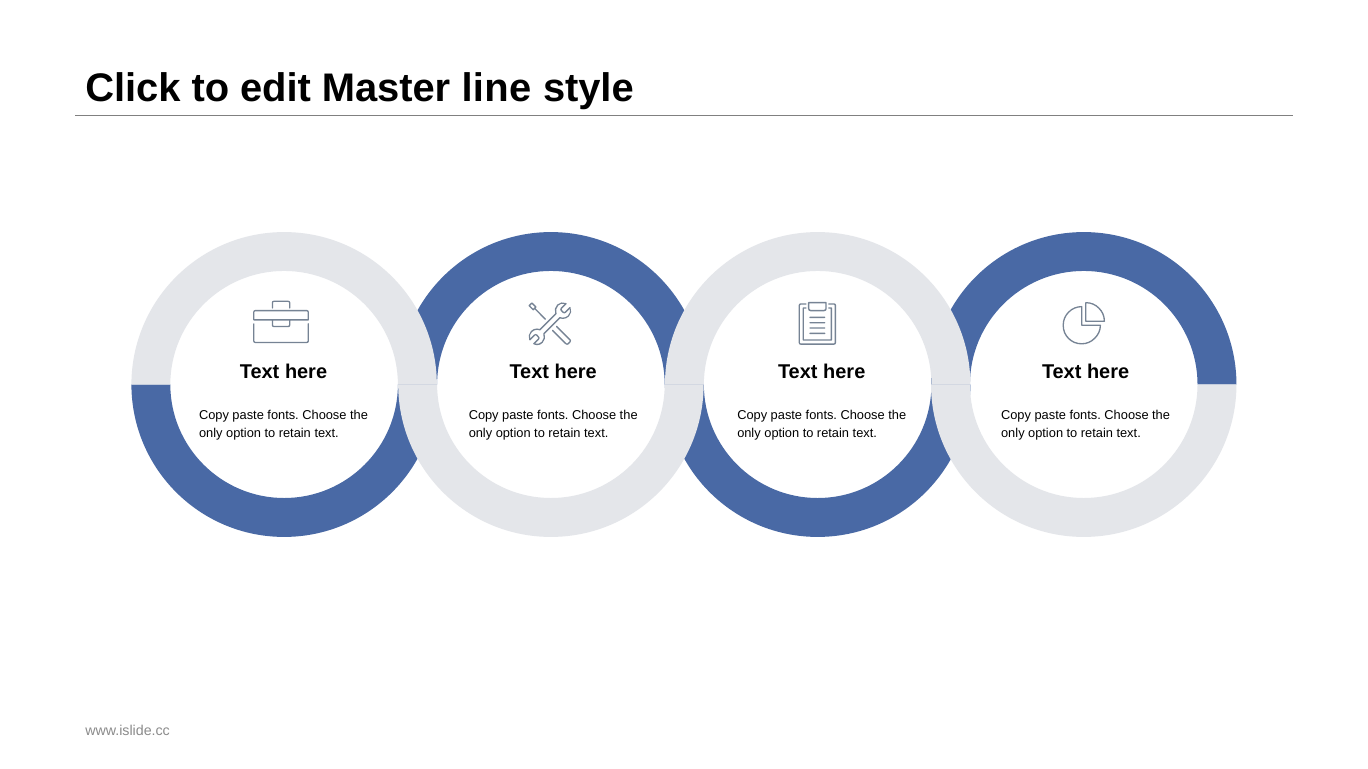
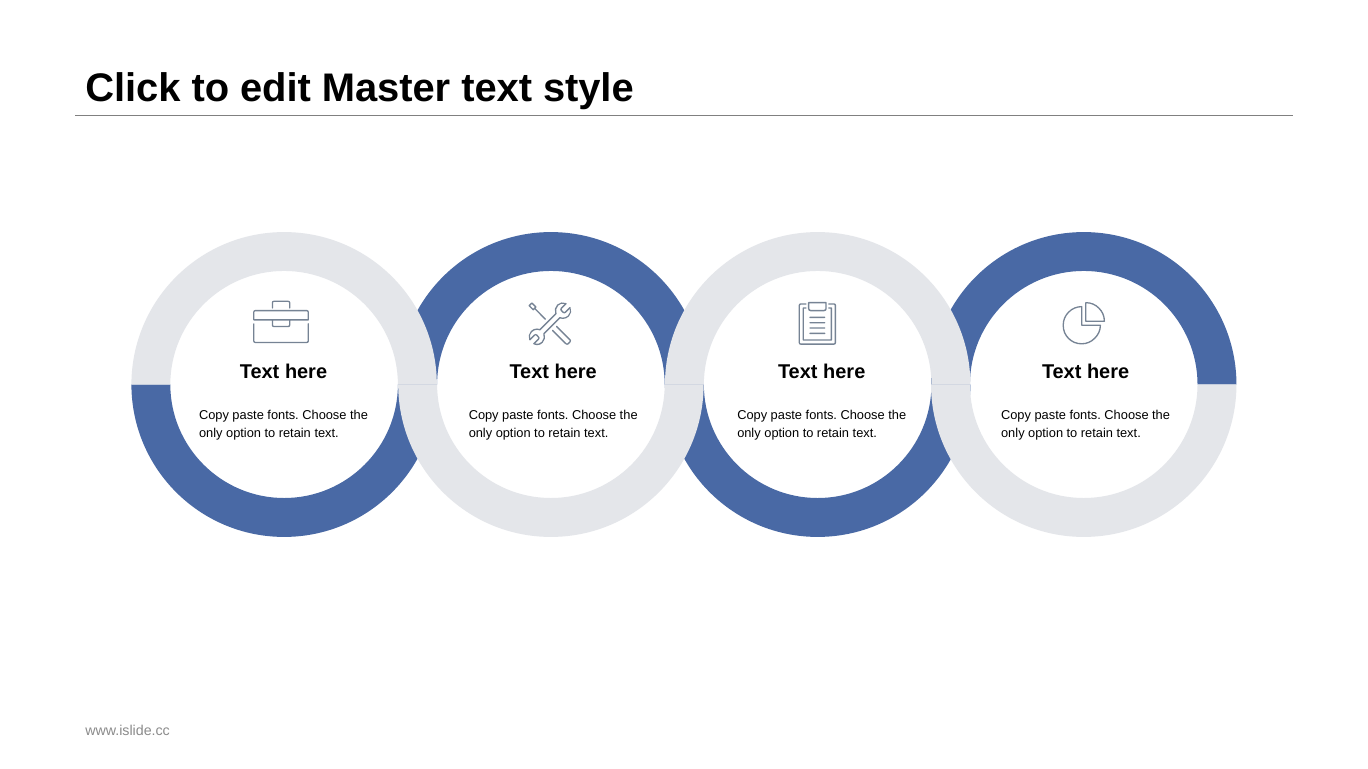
Master line: line -> text
